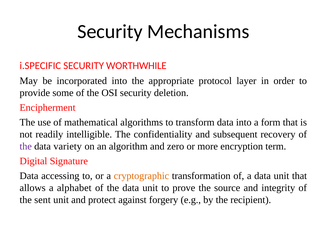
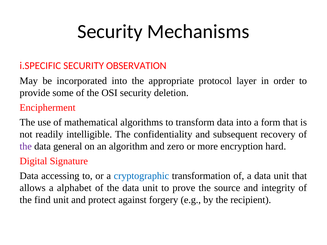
WORTHWHILE: WORTHWHILE -> OBSERVATION
variety: variety -> general
term: term -> hard
cryptographic colour: orange -> blue
sent: sent -> find
